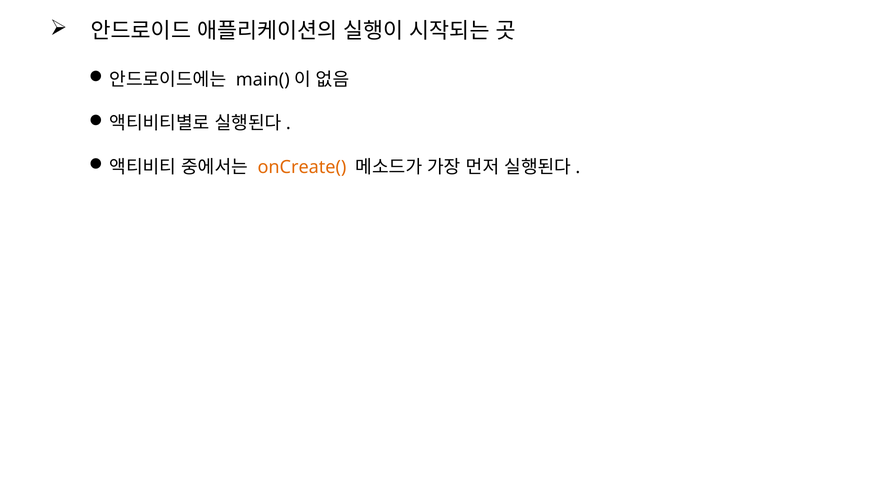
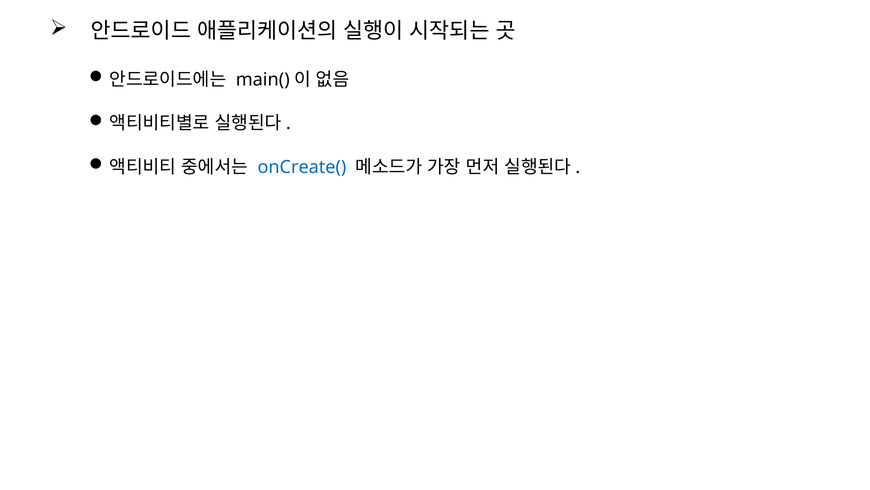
onCreate( colour: orange -> blue
